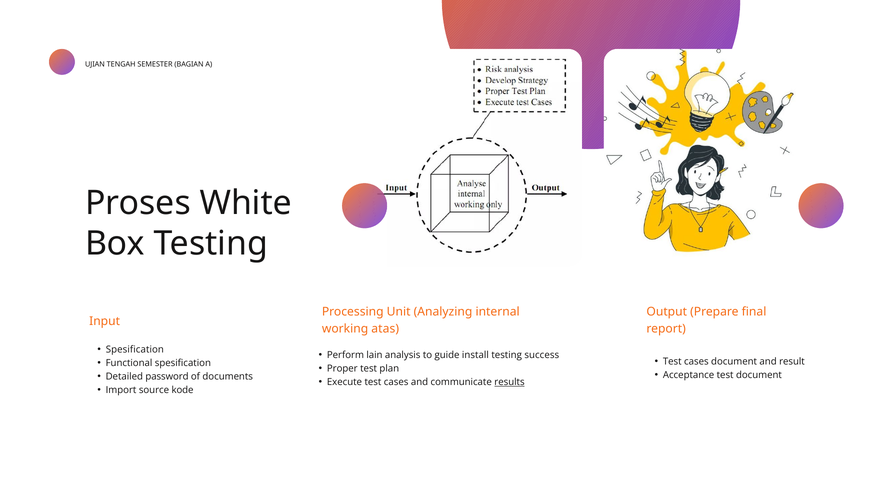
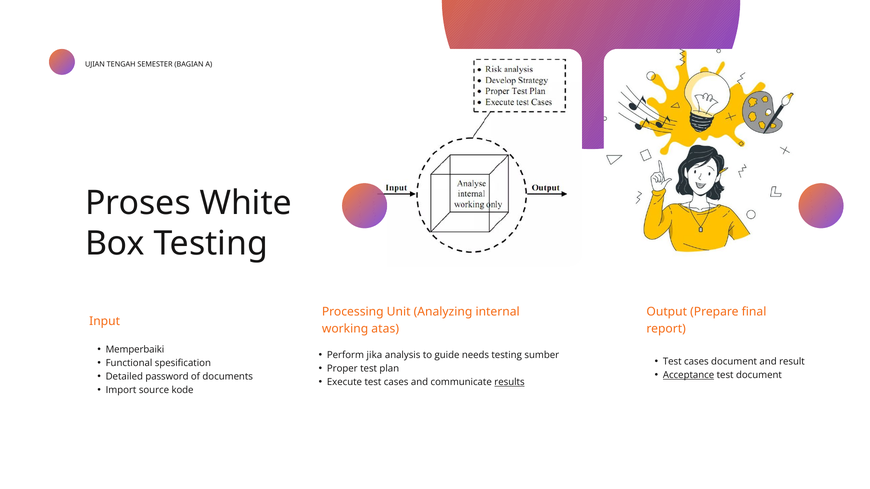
Spesification at (135, 350): Spesification -> Memperbaiki
lain: lain -> jika
install: install -> needs
success: success -> sumber
Acceptance underline: none -> present
